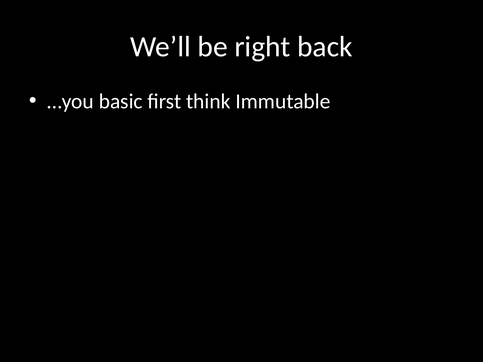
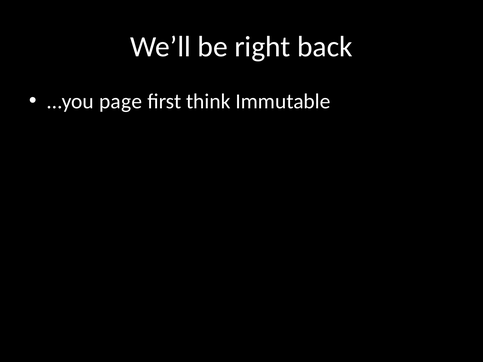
basic: basic -> page
